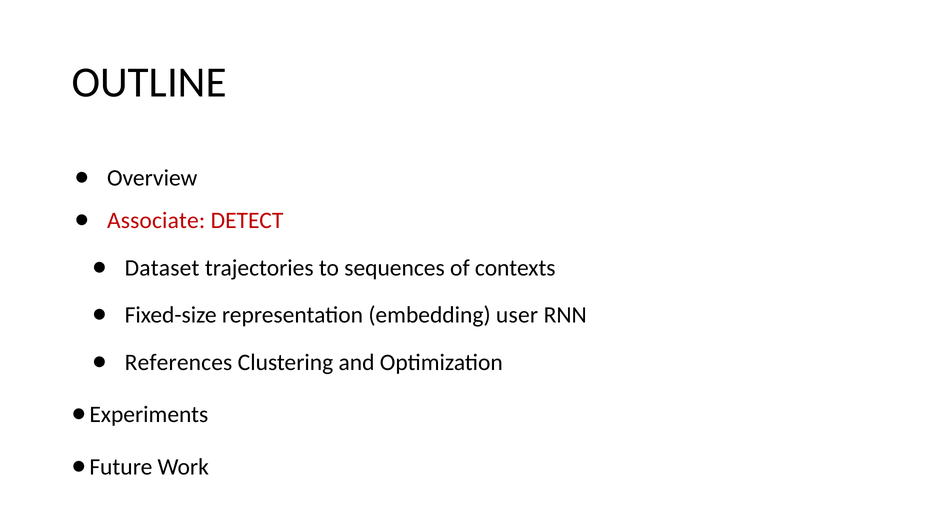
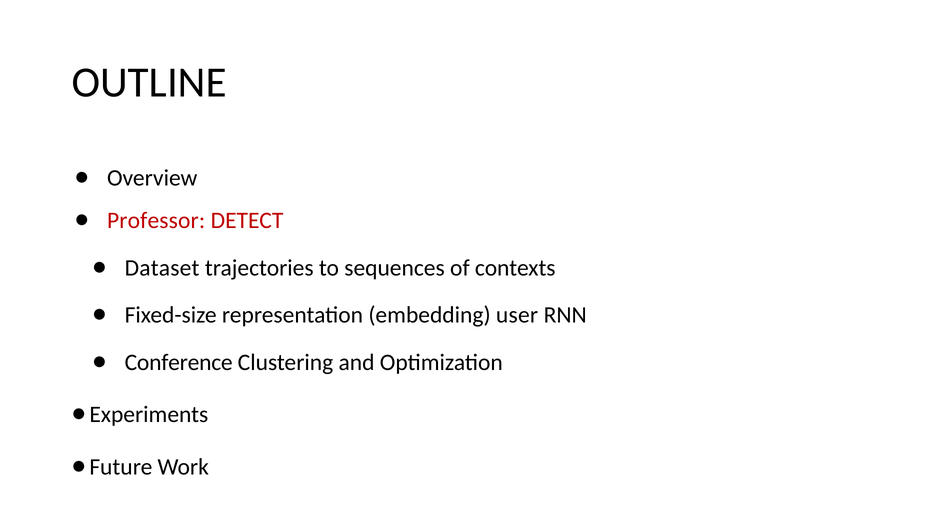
Associate: Associate -> Professor
References: References -> Conference
